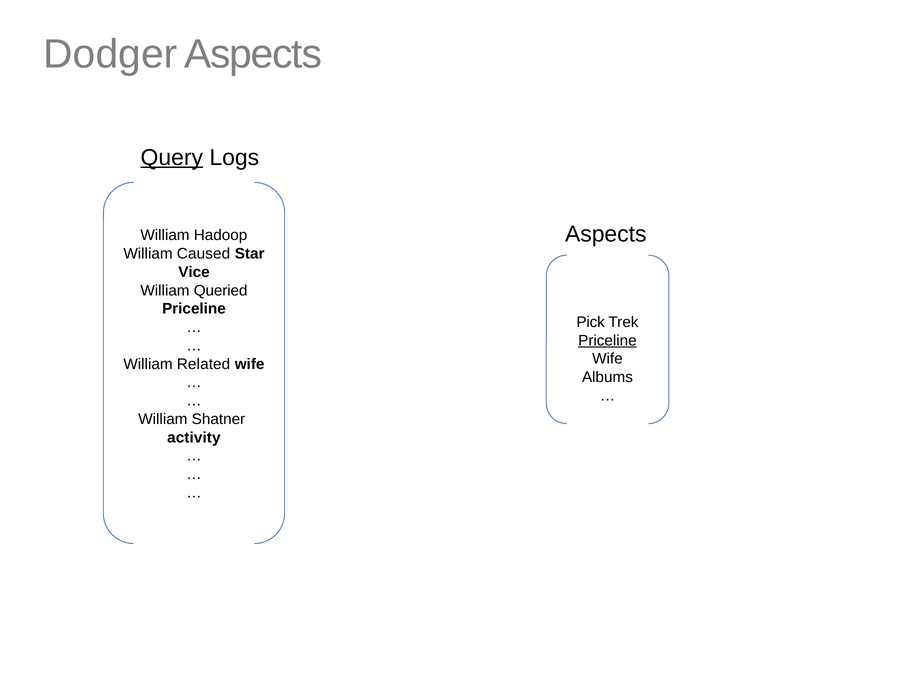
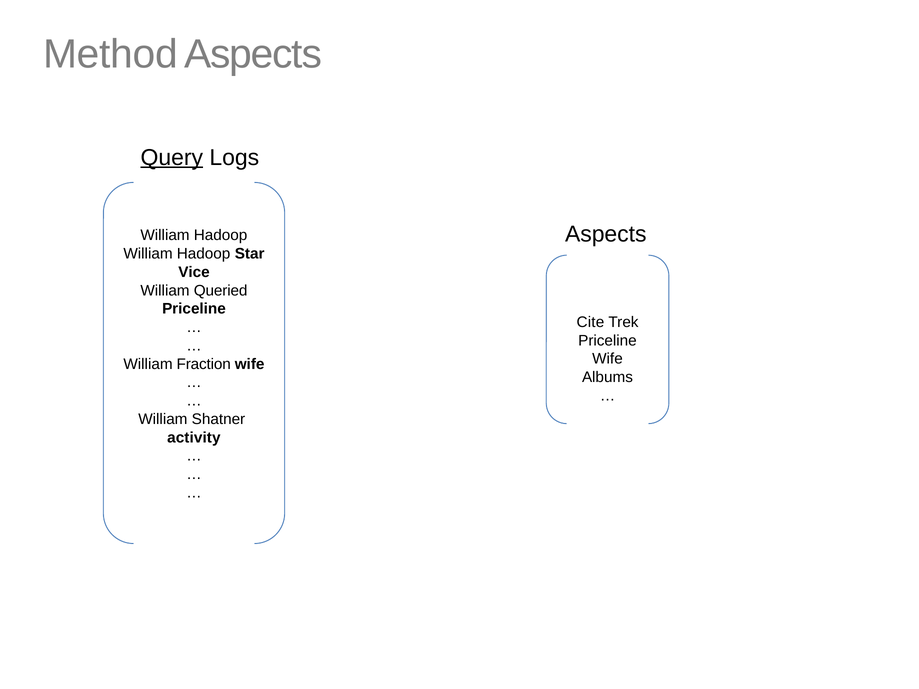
Dodger: Dodger -> Method
Caused at (204, 254): Caused -> Hadoop
Pick: Pick -> Cite
Priceline at (607, 341) underline: present -> none
Related: Related -> Fraction
